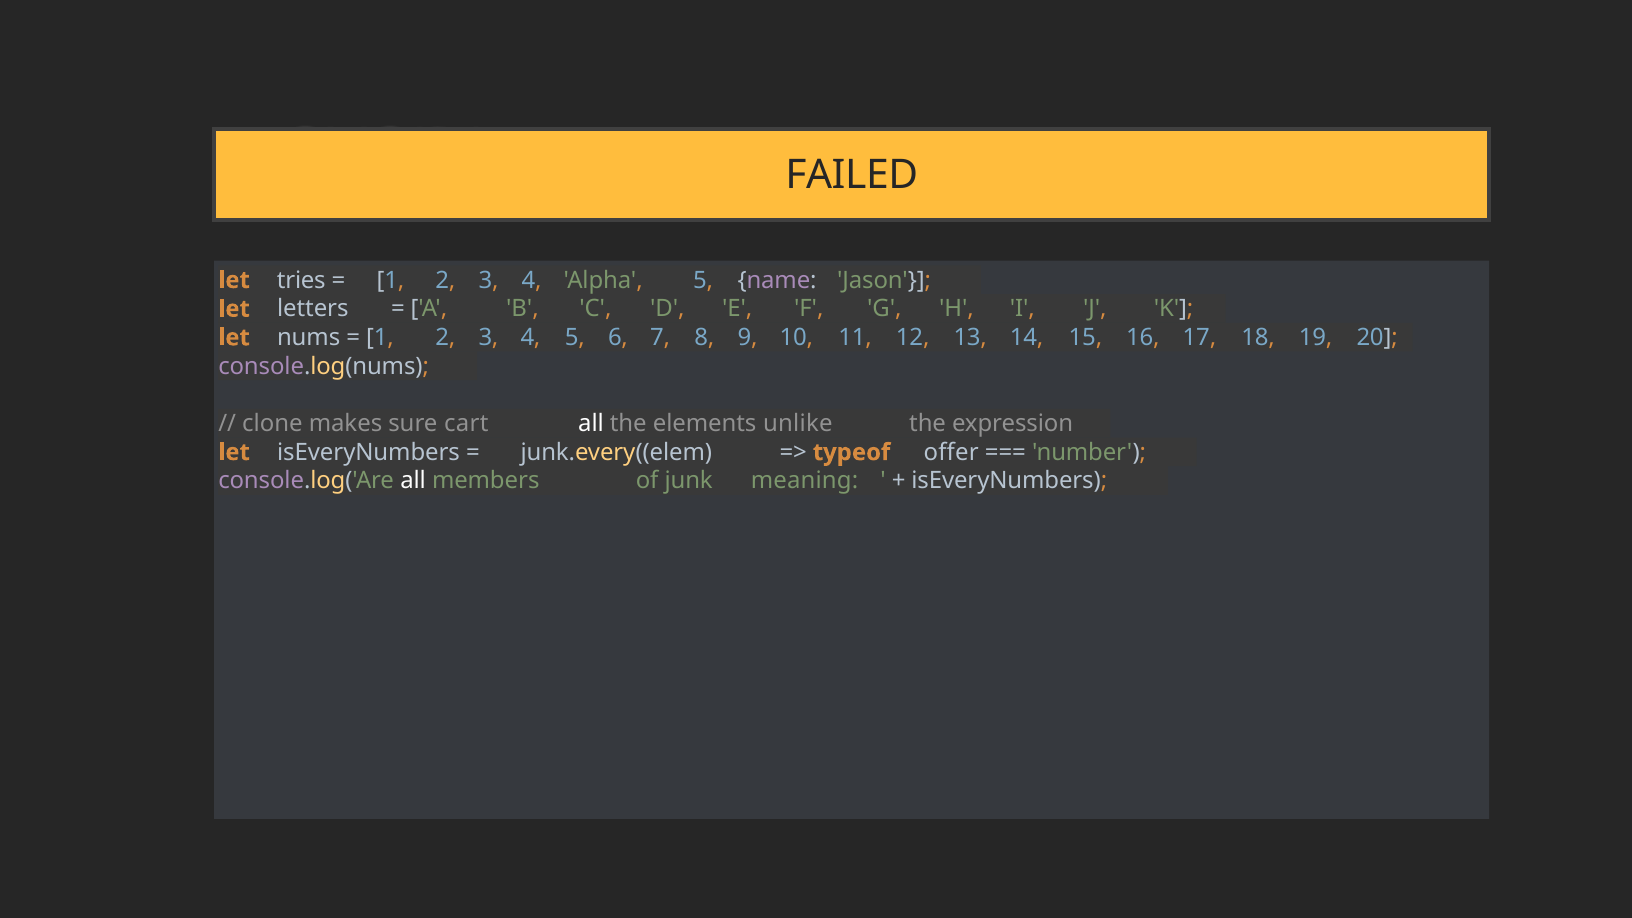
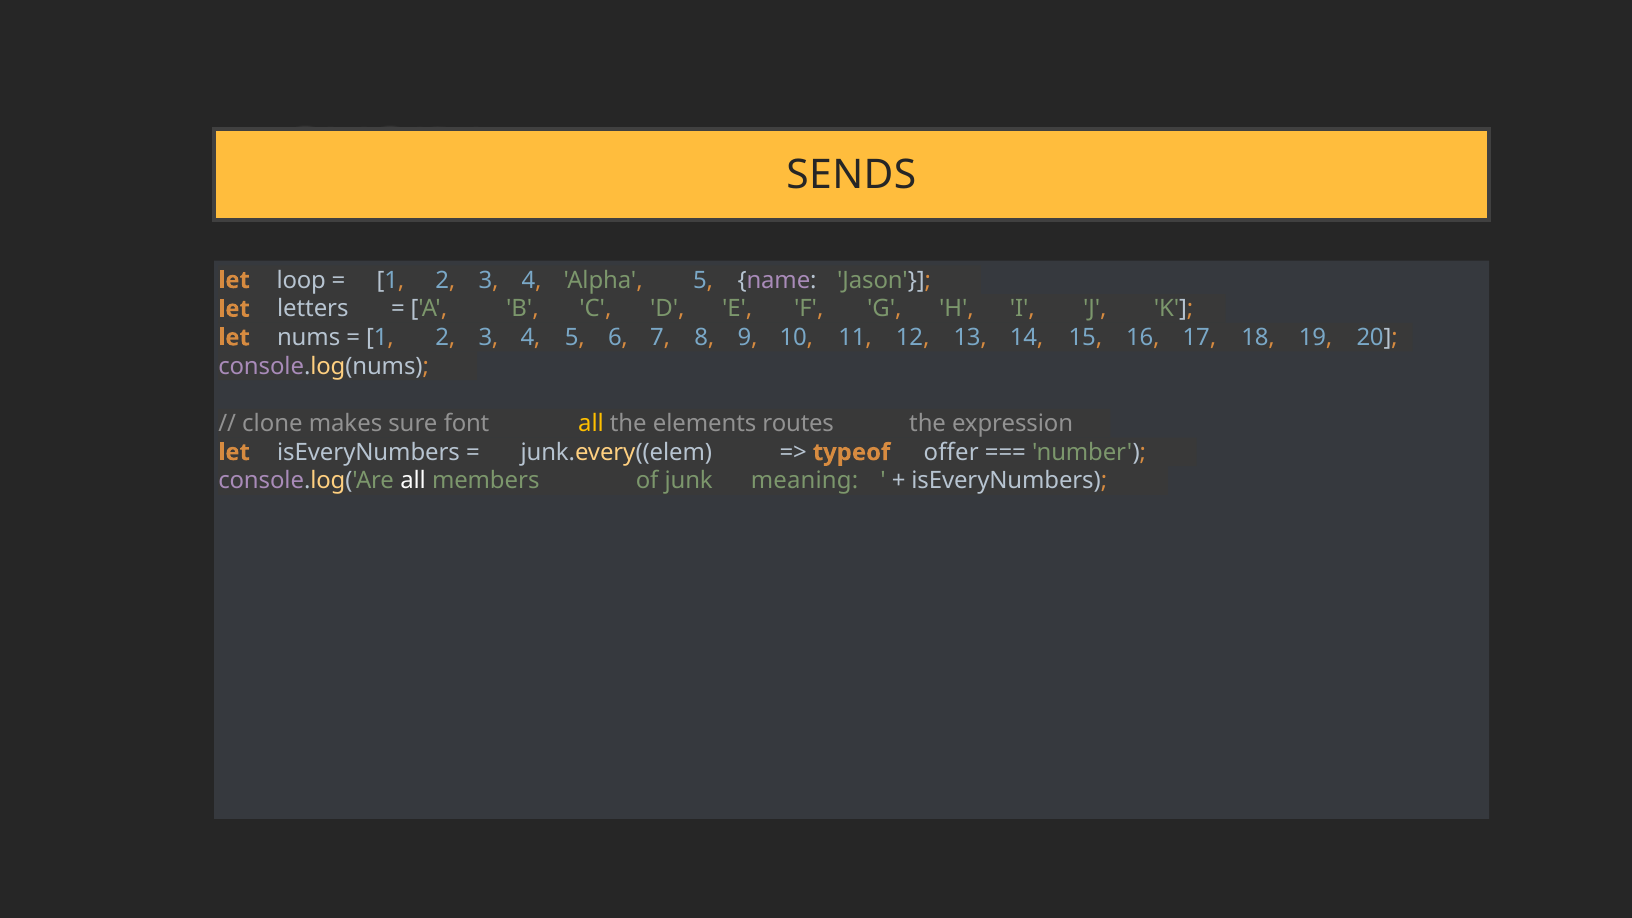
FAILED: FAILED -> SENDS
tries: tries -> loop
cart: cart -> font
all at (591, 424) colour: white -> yellow
unlike: unlike -> routes
